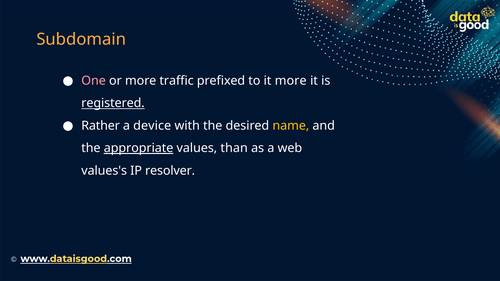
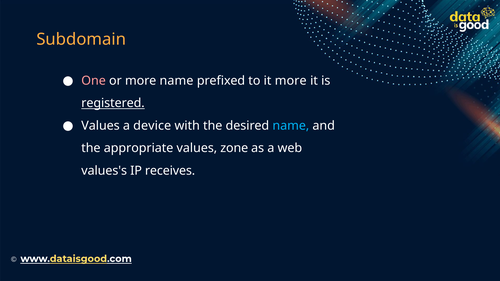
more traffic: traffic -> name
Rather at (101, 126): Rather -> Values
name at (291, 126) colour: yellow -> light blue
appropriate underline: present -> none
than: than -> zone
resolver: resolver -> receives
